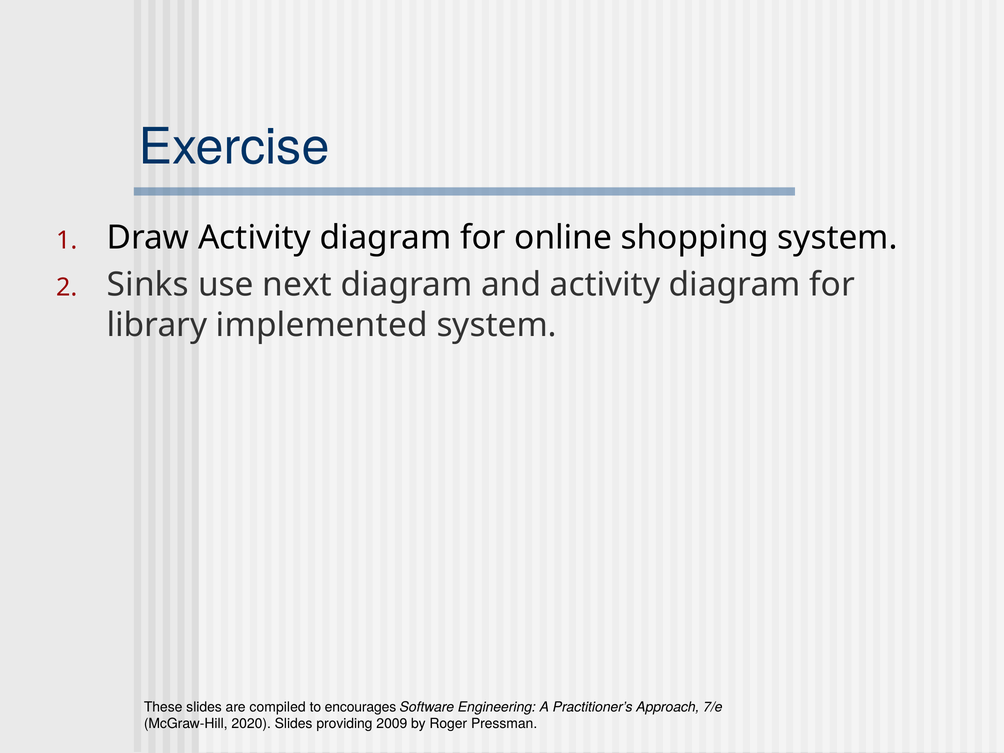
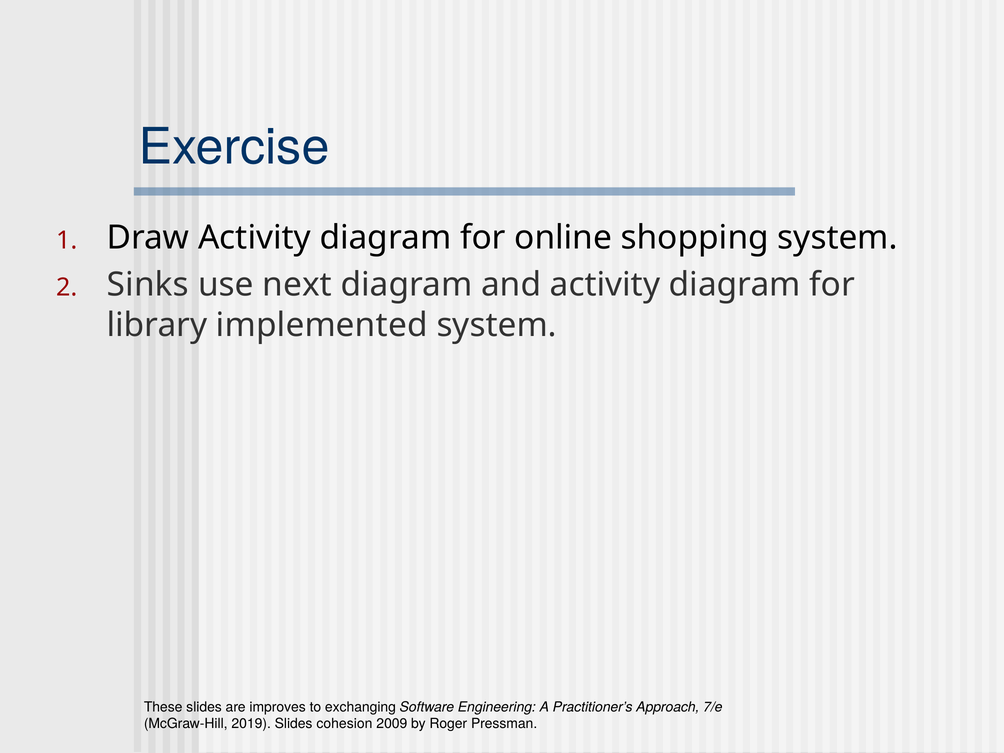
compiled: compiled -> improves
encourages: encourages -> exchanging
2020: 2020 -> 2019
providing: providing -> cohesion
